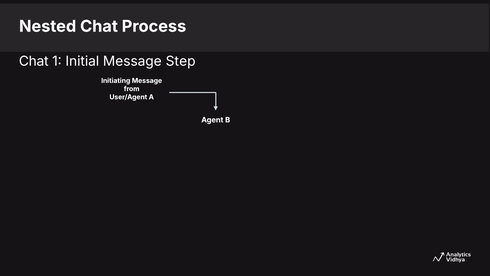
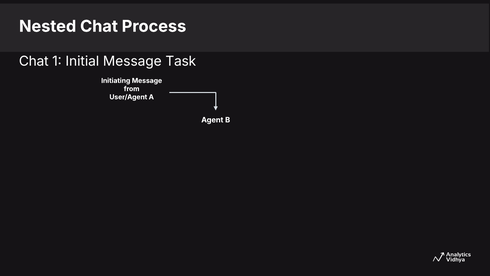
Message Step: Step -> Task
